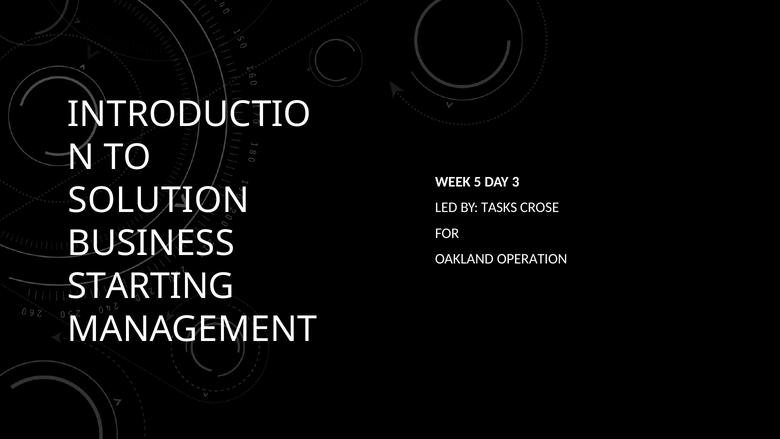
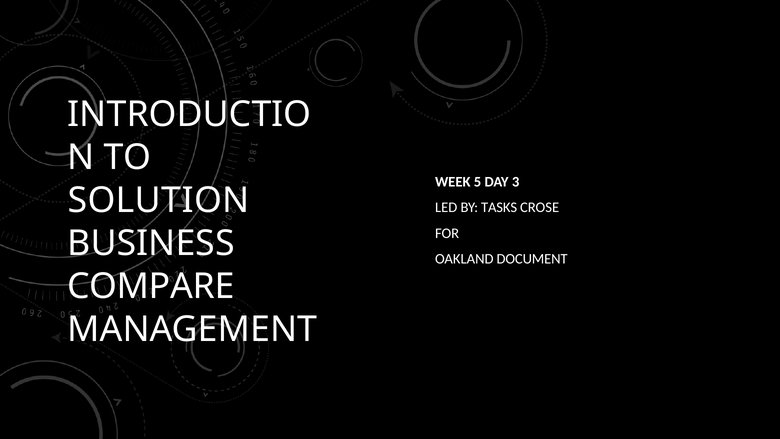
OPERATION: OPERATION -> DOCUMENT
STARTING: STARTING -> COMPARE
